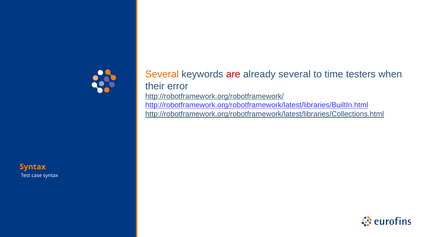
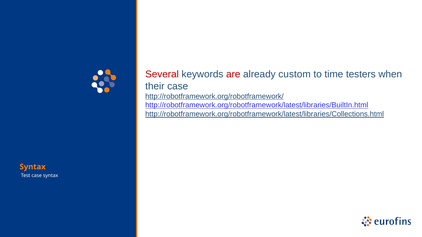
Several at (162, 74) colour: orange -> red
already several: several -> custom
their error: error -> case
